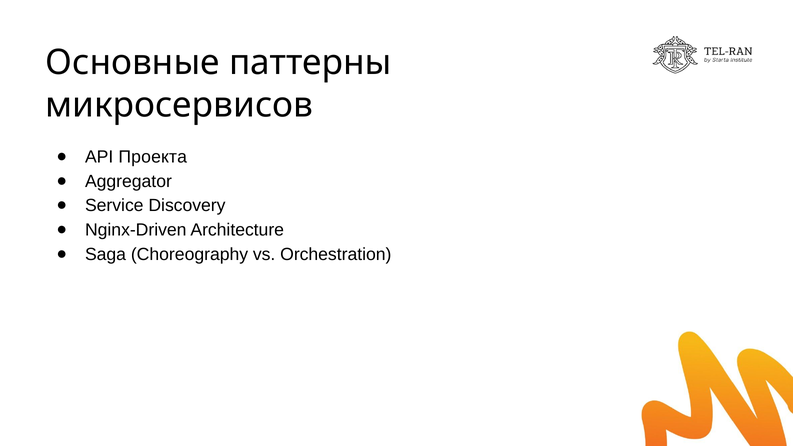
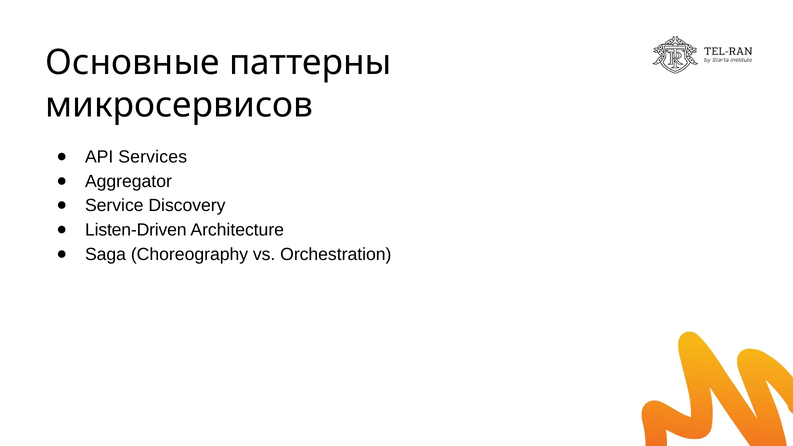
Проекта: Проекта -> Services
Nginx-Driven: Nginx-Driven -> Listen-Driven
